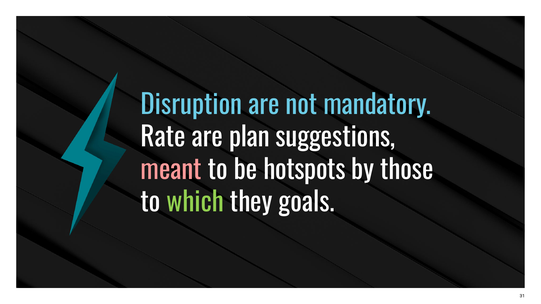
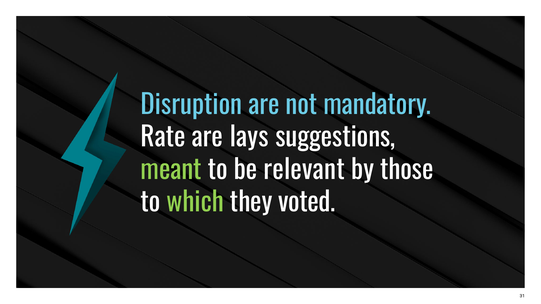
plan: plan -> lays
meant colour: pink -> light green
hotspots: hotspots -> relevant
goals: goals -> voted
